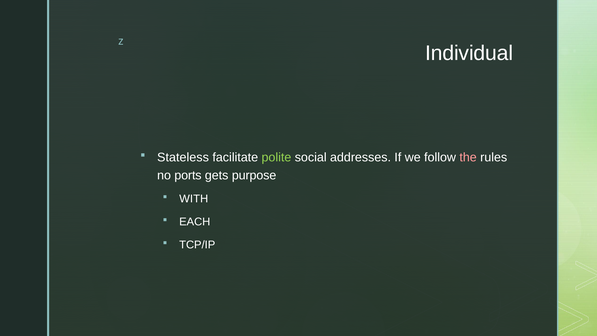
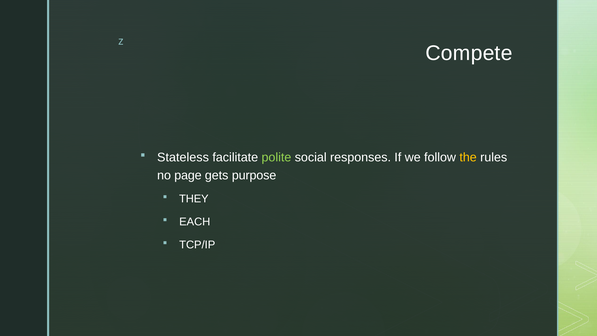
Individual: Individual -> Compete
addresses: addresses -> responses
the colour: pink -> yellow
ports: ports -> page
WITH: WITH -> THEY
